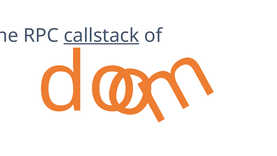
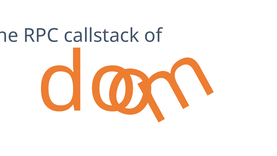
callstack underline: present -> none
